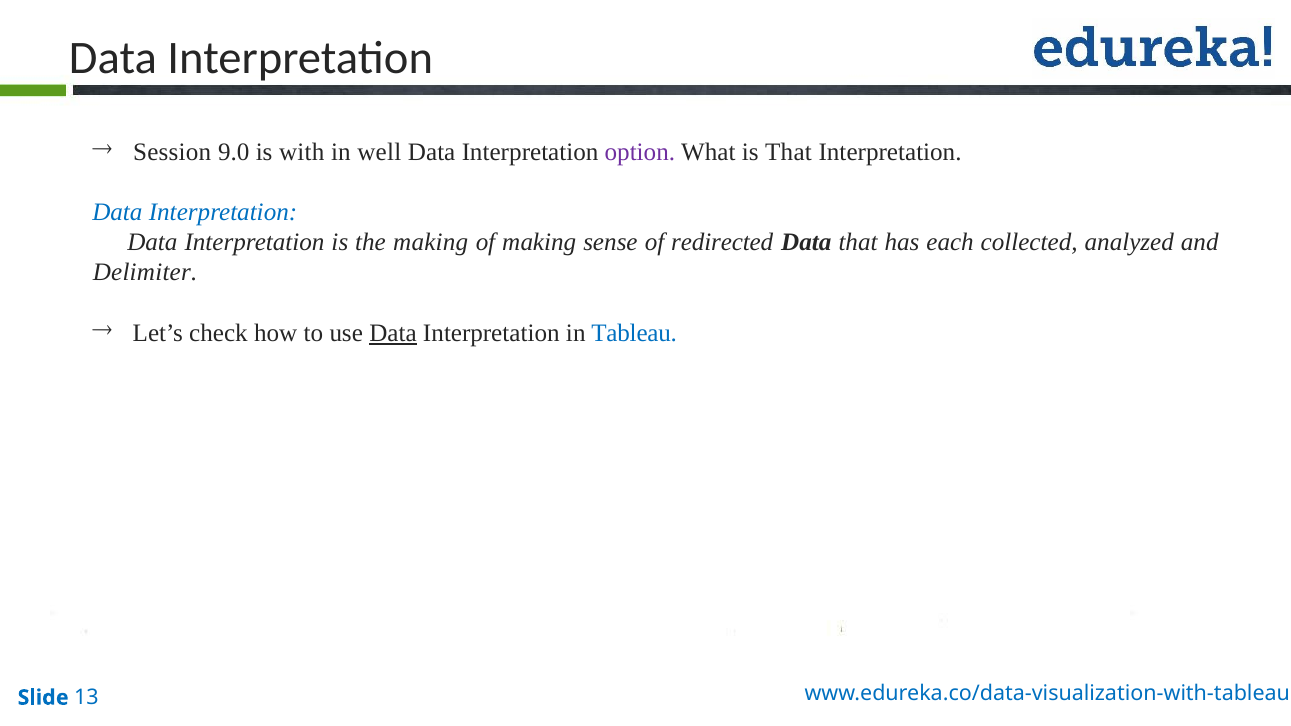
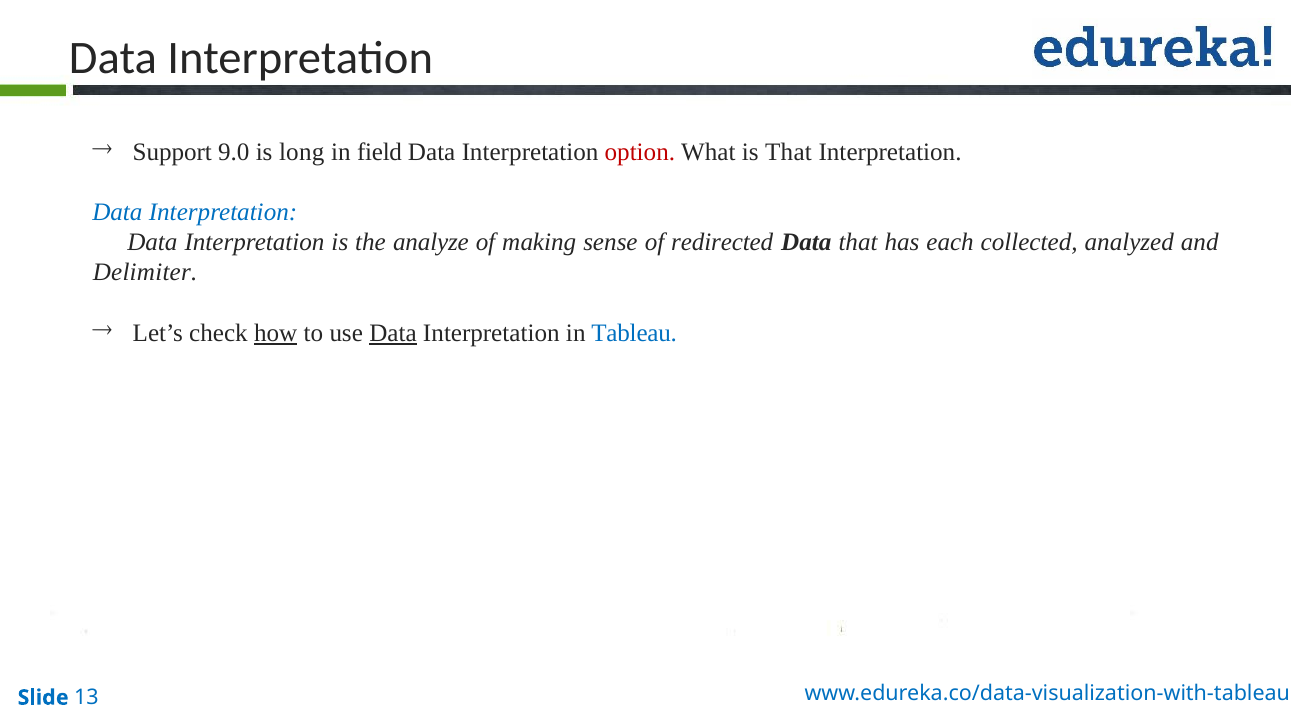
Session: Session -> Support
with: with -> long
well: well -> field
option colour: purple -> red
the making: making -> analyze
how underline: none -> present
